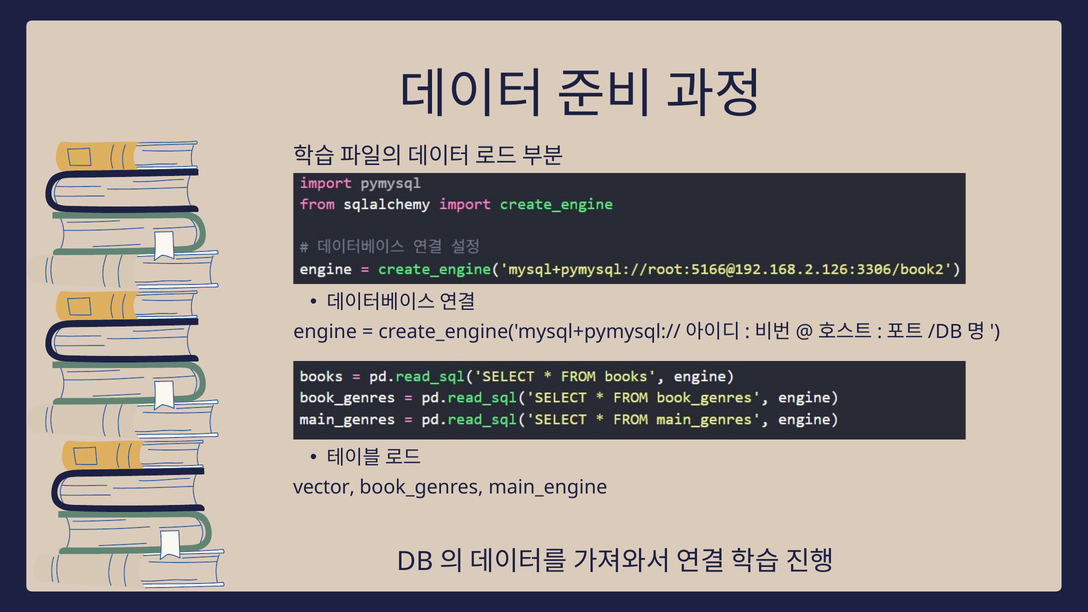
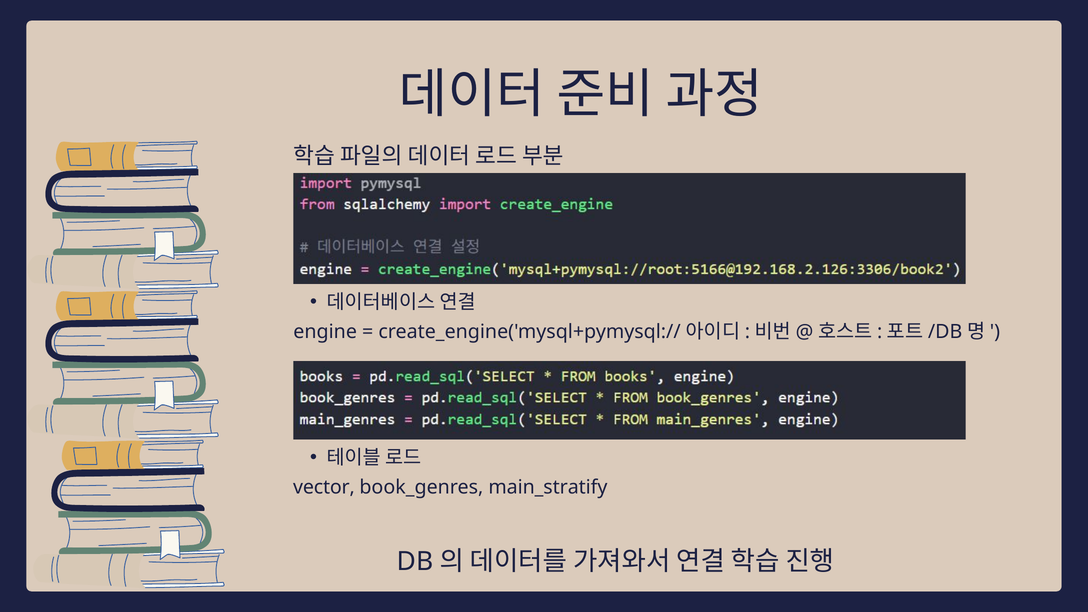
main_engine: main_engine -> main_stratify
